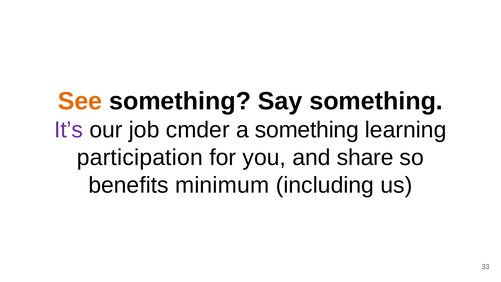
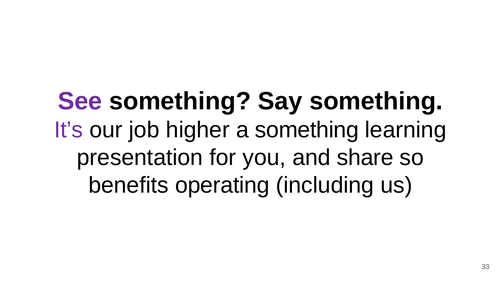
See colour: orange -> purple
cmder: cmder -> higher
participation: participation -> presentation
minimum: minimum -> operating
